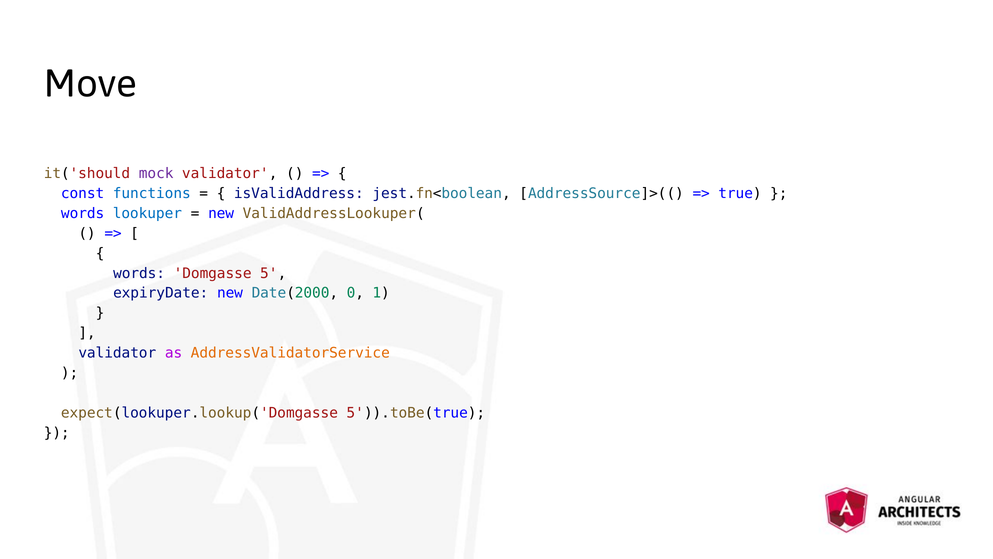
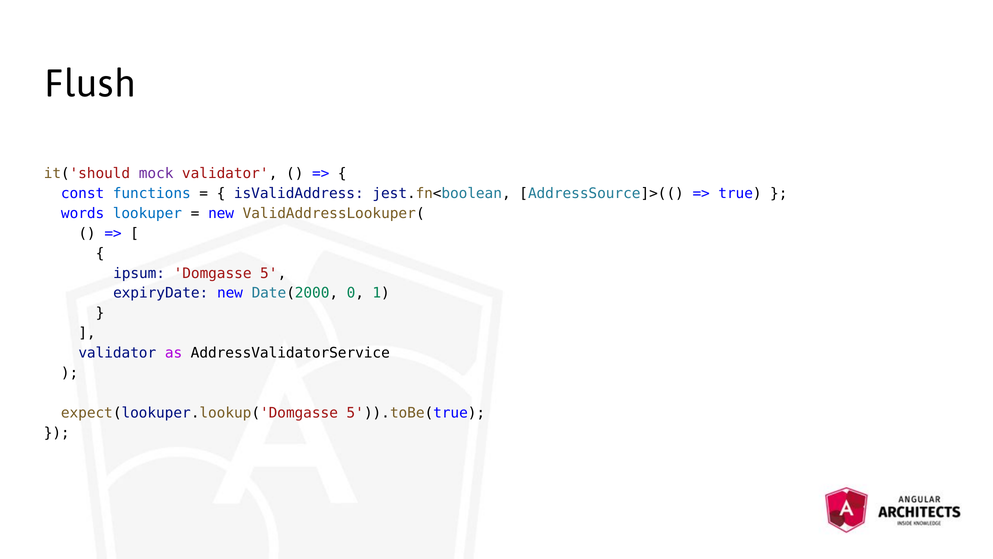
Move: Move -> Flush
words at (139, 273): words -> ipsum
AddressValidatorService colour: orange -> black
